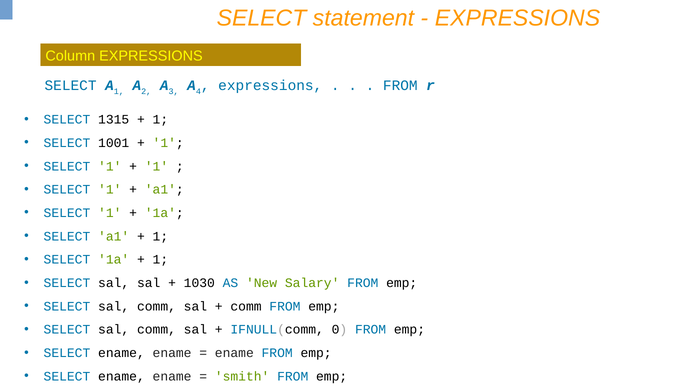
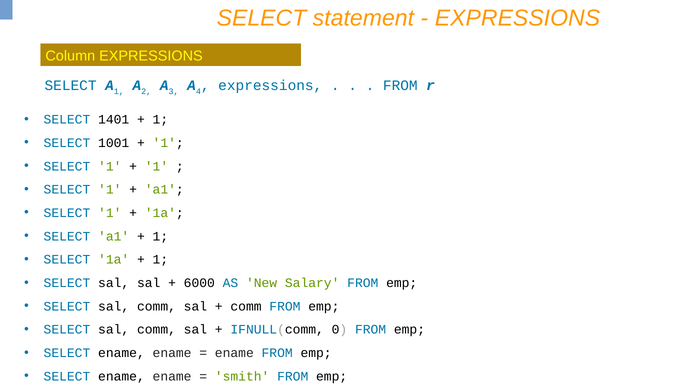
1315: 1315 -> 1401
1030: 1030 -> 6000
